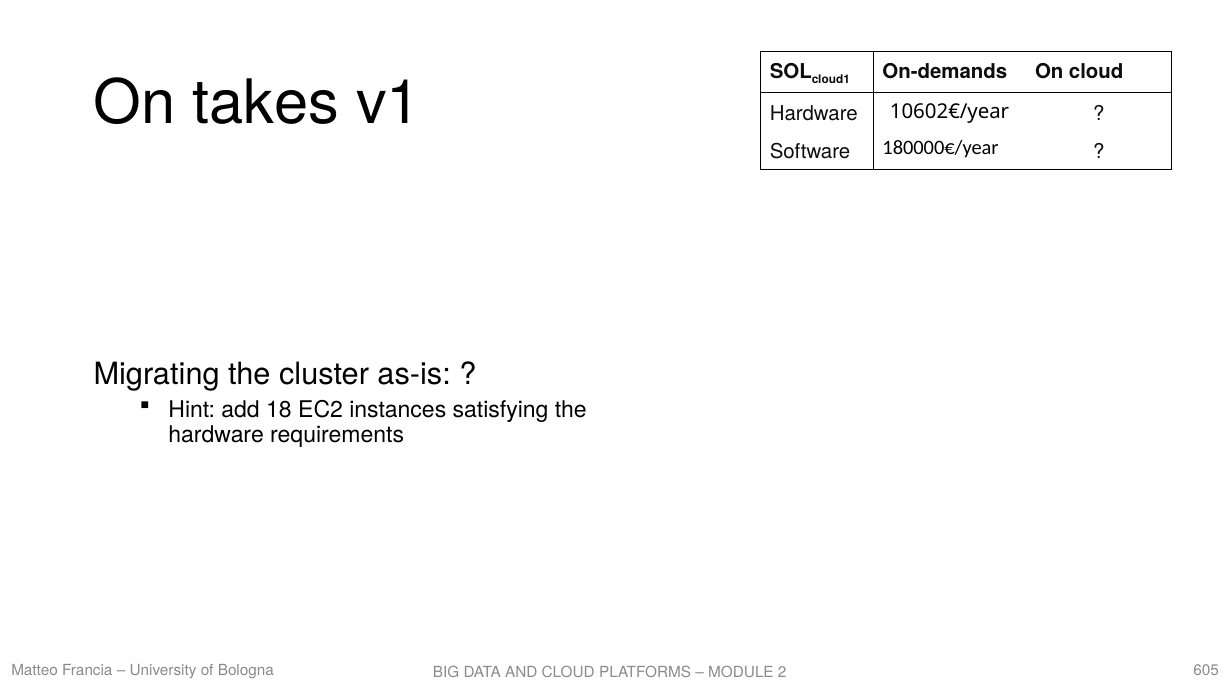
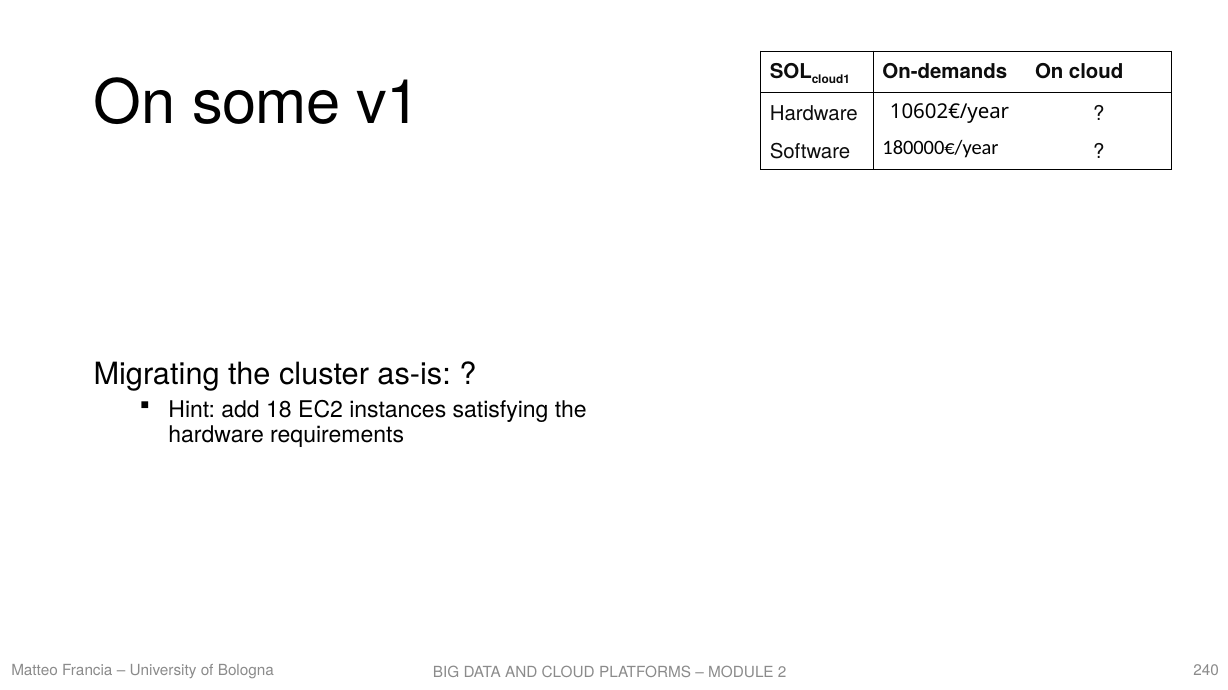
takes: takes -> some
605: 605 -> 240
